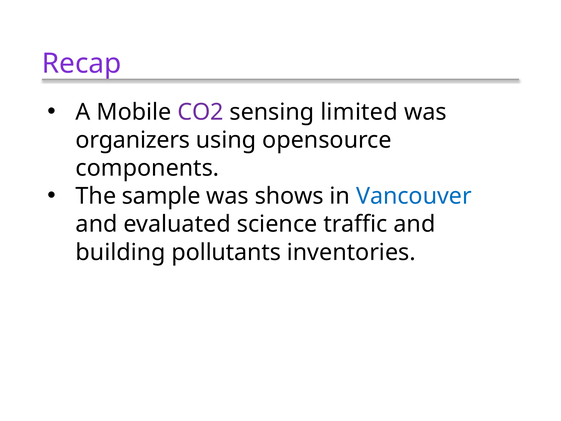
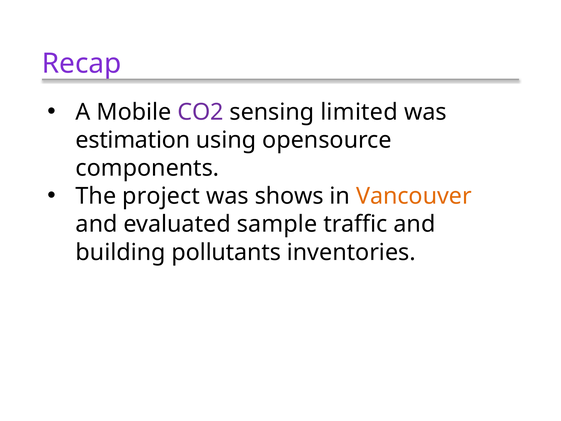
organizers: organizers -> estimation
sample: sample -> project
Vancouver colour: blue -> orange
science: science -> sample
